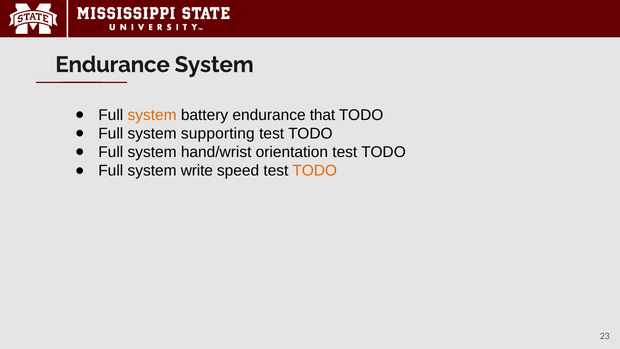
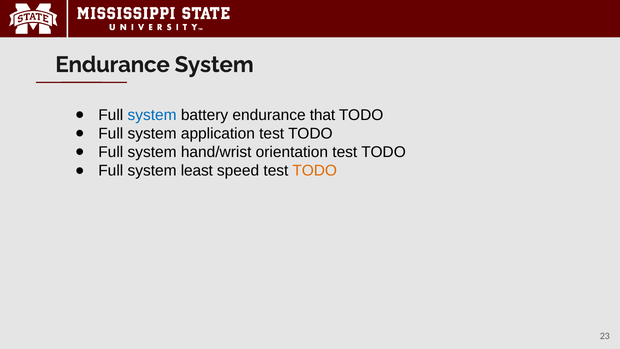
system at (152, 115) colour: orange -> blue
supporting: supporting -> application
write: write -> least
